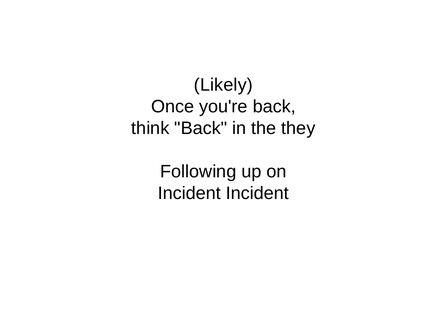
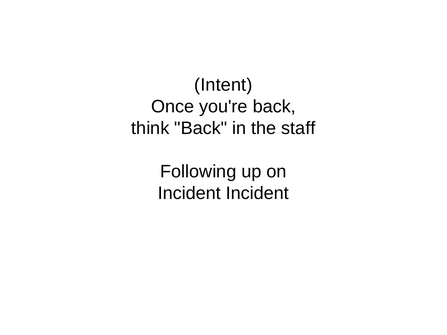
Likely: Likely -> Intent
they: they -> staff
